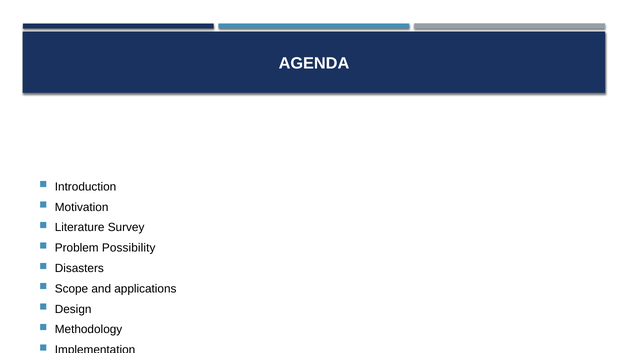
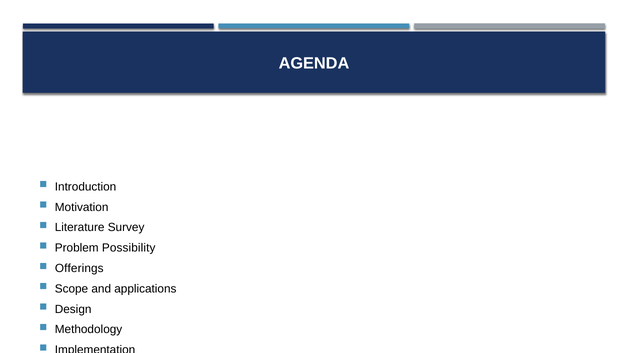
Disasters: Disasters -> Offerings
